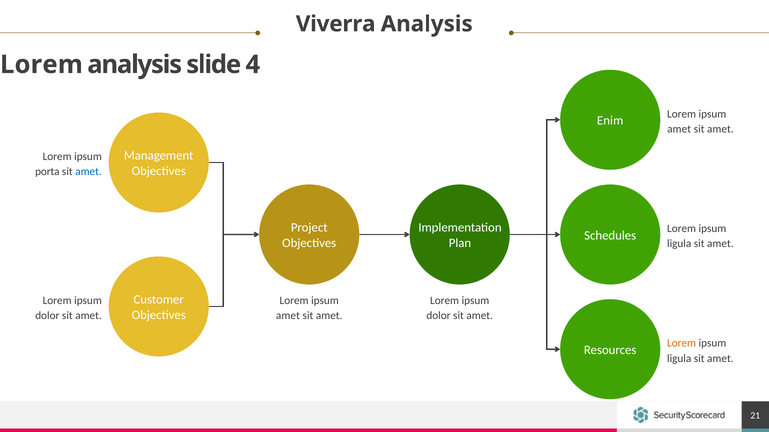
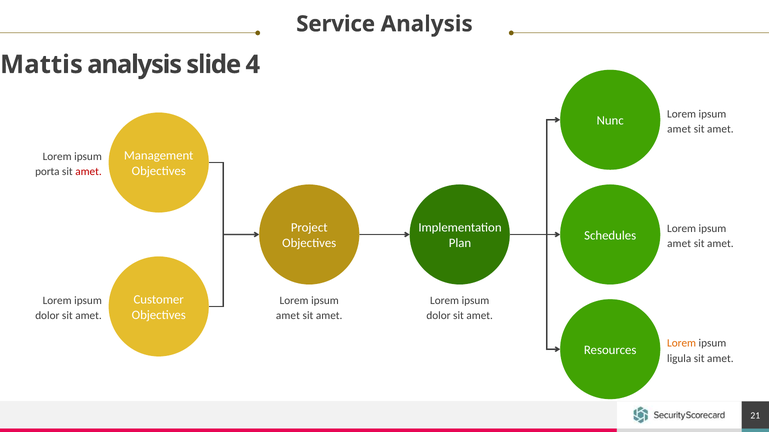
Viverra: Viverra -> Service
Lorem at (41, 65): Lorem -> Mattis
Enim: Enim -> Nunc
amet at (89, 172) colour: blue -> red
ligula at (679, 244): ligula -> amet
